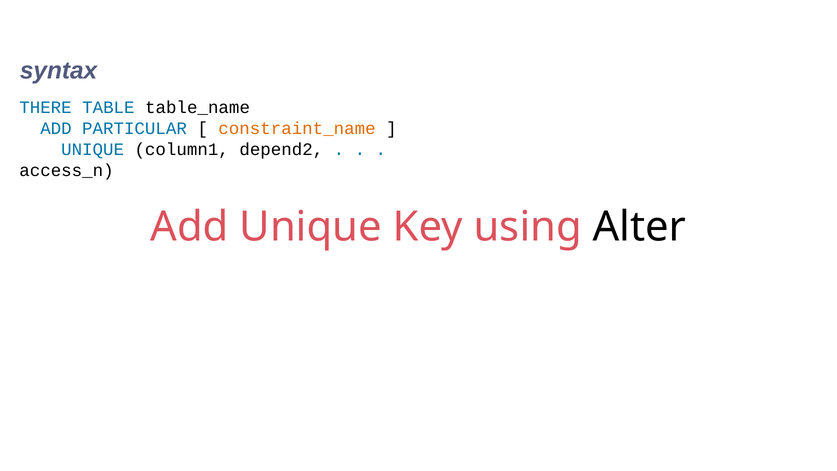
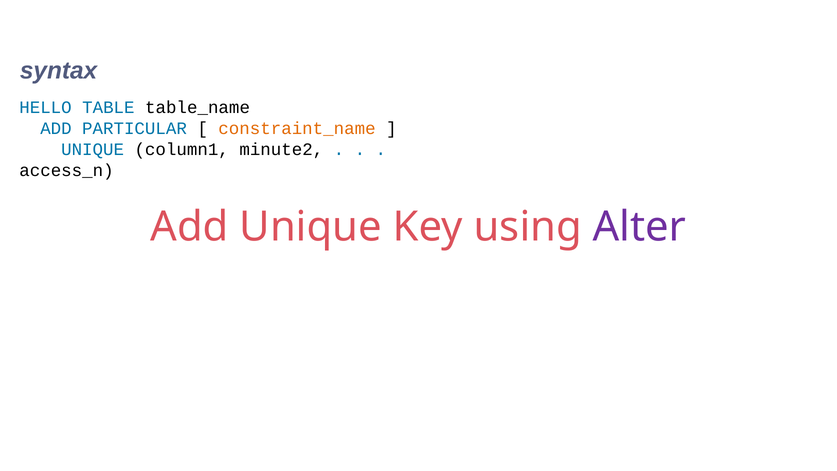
THERE: THERE -> HELLO
depend2: depend2 -> minute2
Alter colour: black -> purple
